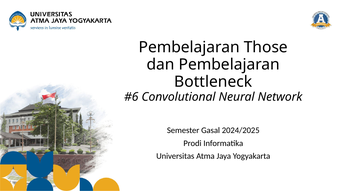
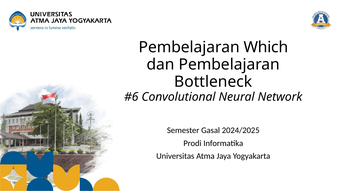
Those: Those -> Which
